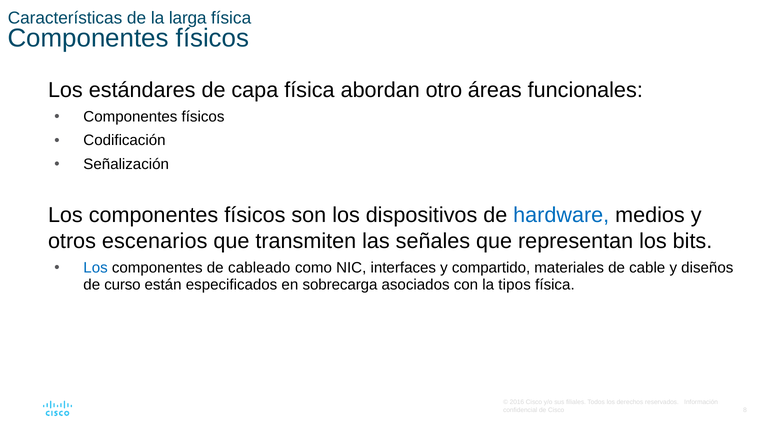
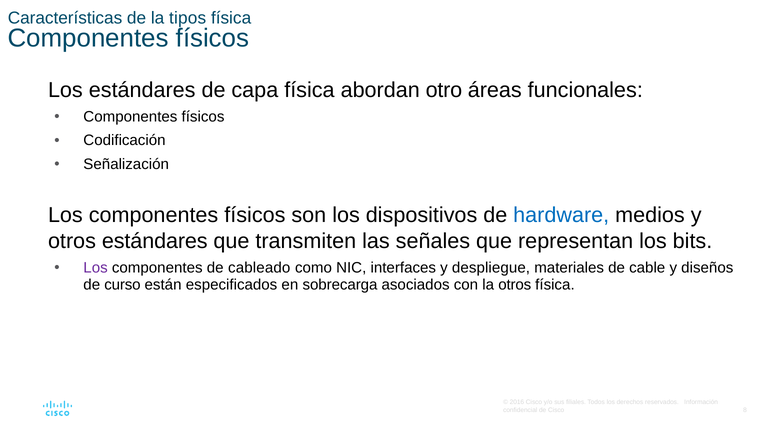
larga: larga -> tipos
otros escenarios: escenarios -> estándares
Los at (96, 267) colour: blue -> purple
compartido: compartido -> despliegue
la tipos: tipos -> otros
